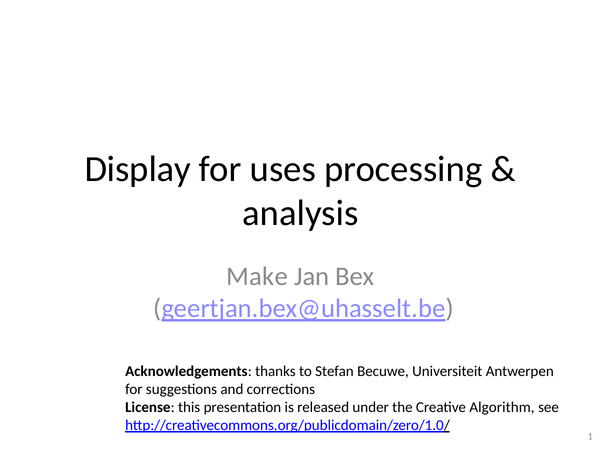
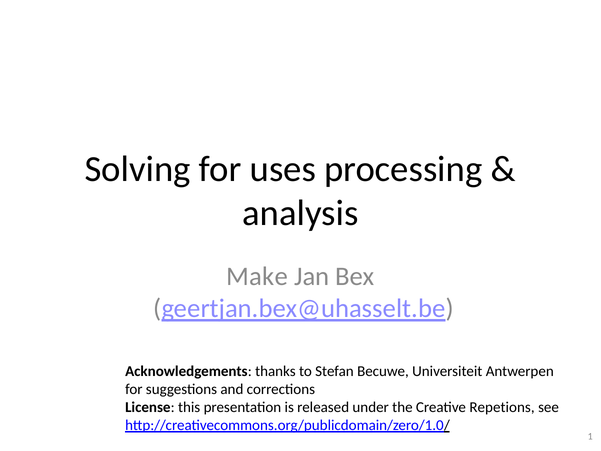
Display: Display -> Solving
Algorithm: Algorithm -> Repetions
